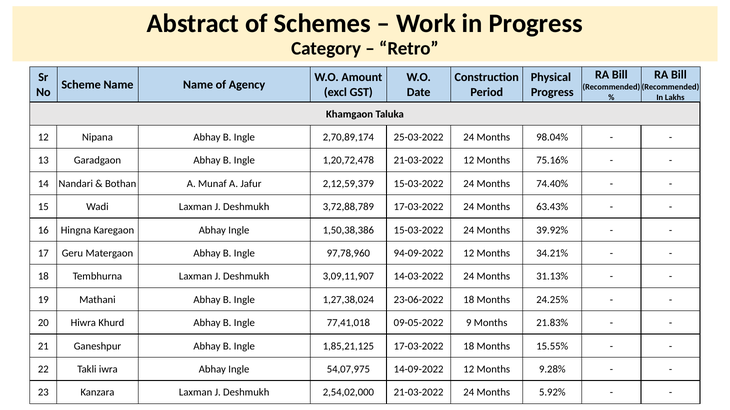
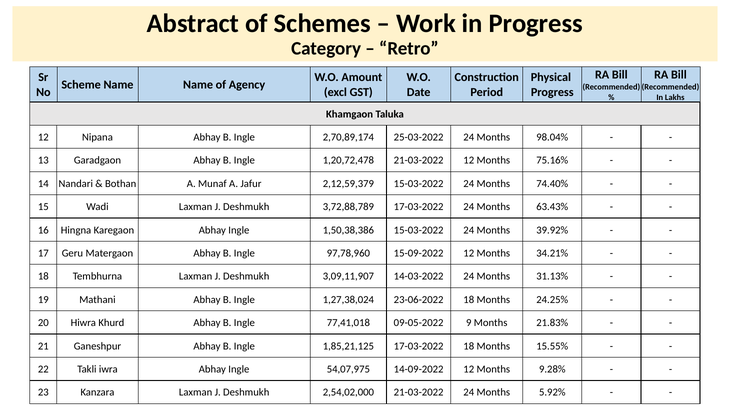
94-09-2022: 94-09-2022 -> 15-09-2022
